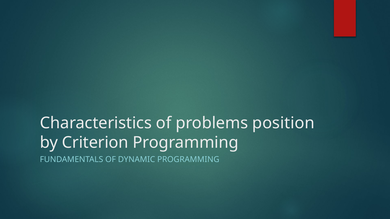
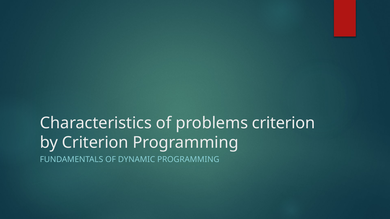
problems position: position -> criterion
